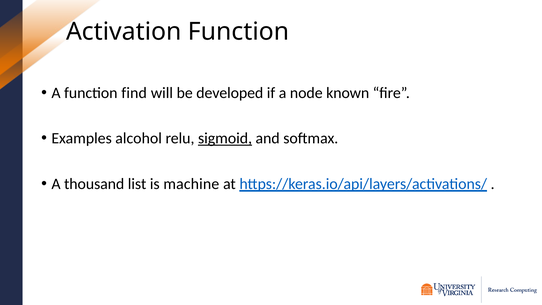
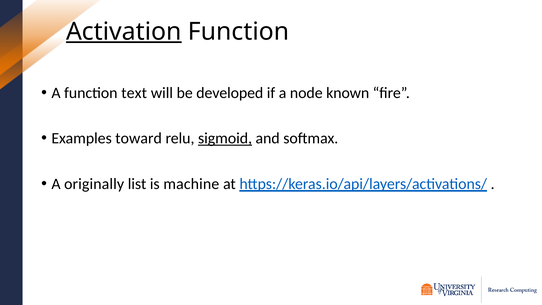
Activation underline: none -> present
find: find -> text
alcohol: alcohol -> toward
thousand: thousand -> originally
